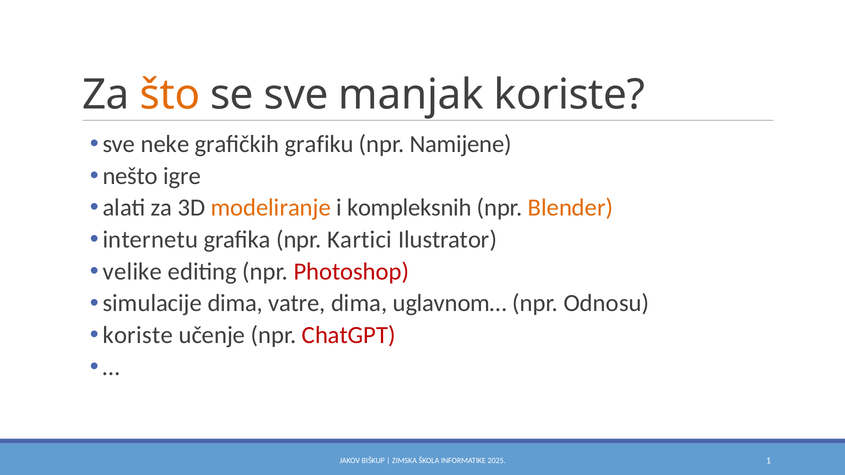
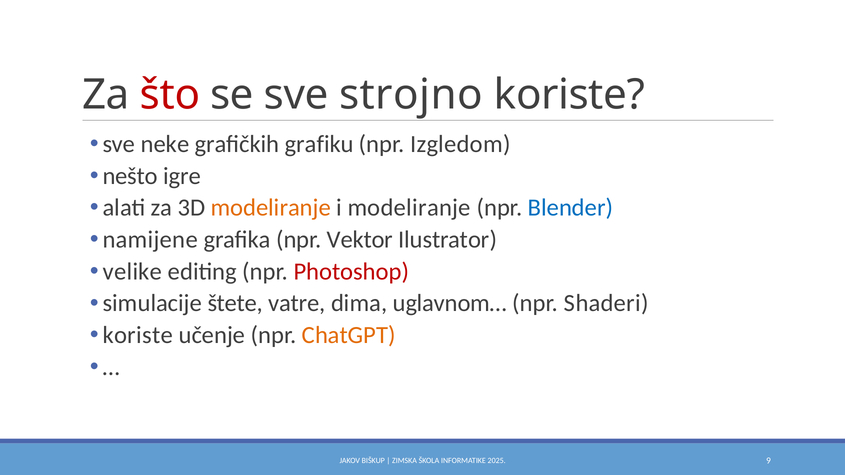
što colour: orange -> red
manjak: manjak -> strojno
Namijene: Namijene -> Izgledom
i kompleksnih: kompleksnih -> modeliranje
Blender colour: orange -> blue
internetu: internetu -> namijene
Kartici: Kartici -> Vektor
simulacije dima: dima -> štete
Odnosu: Odnosu -> Shaderi
ChatGPT colour: red -> orange
1: 1 -> 9
